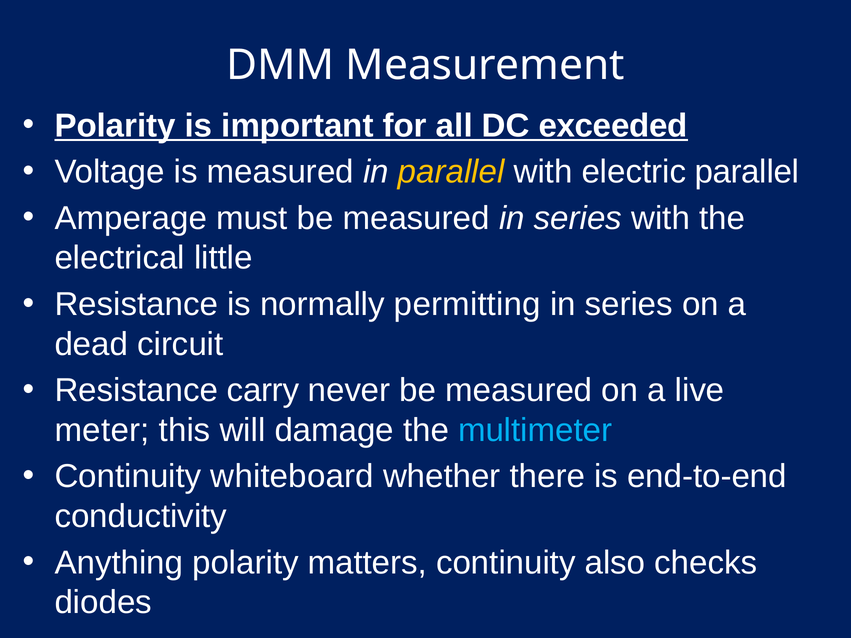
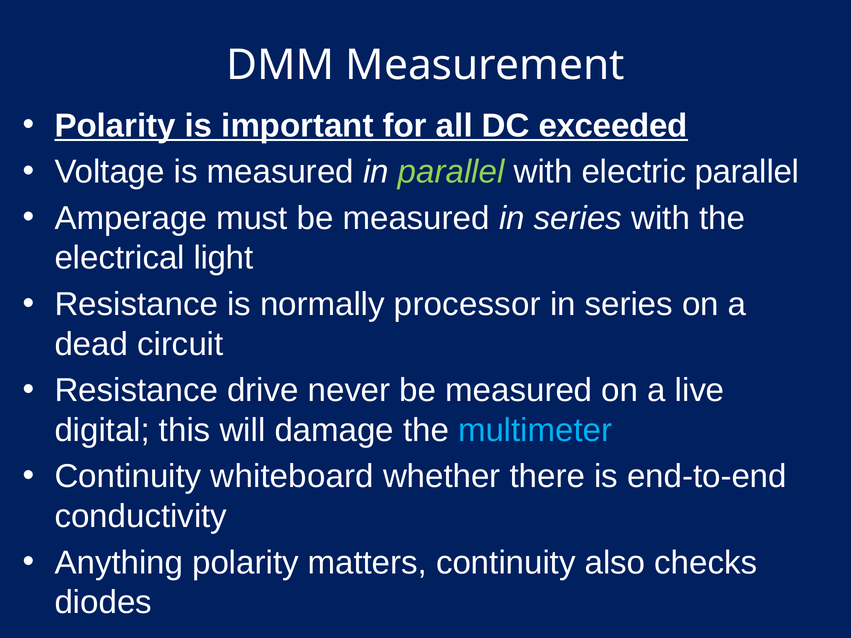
parallel at (451, 172) colour: yellow -> light green
little: little -> light
permitting: permitting -> processor
carry: carry -> drive
meter: meter -> digital
